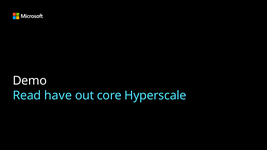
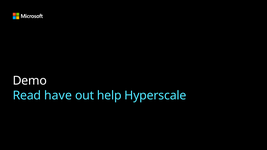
core: core -> help
